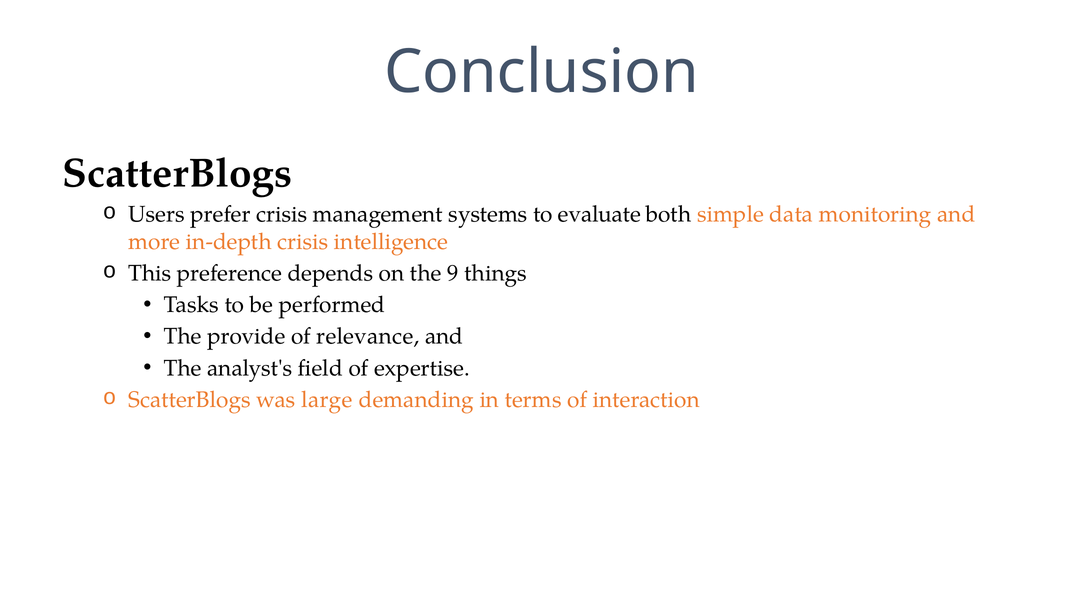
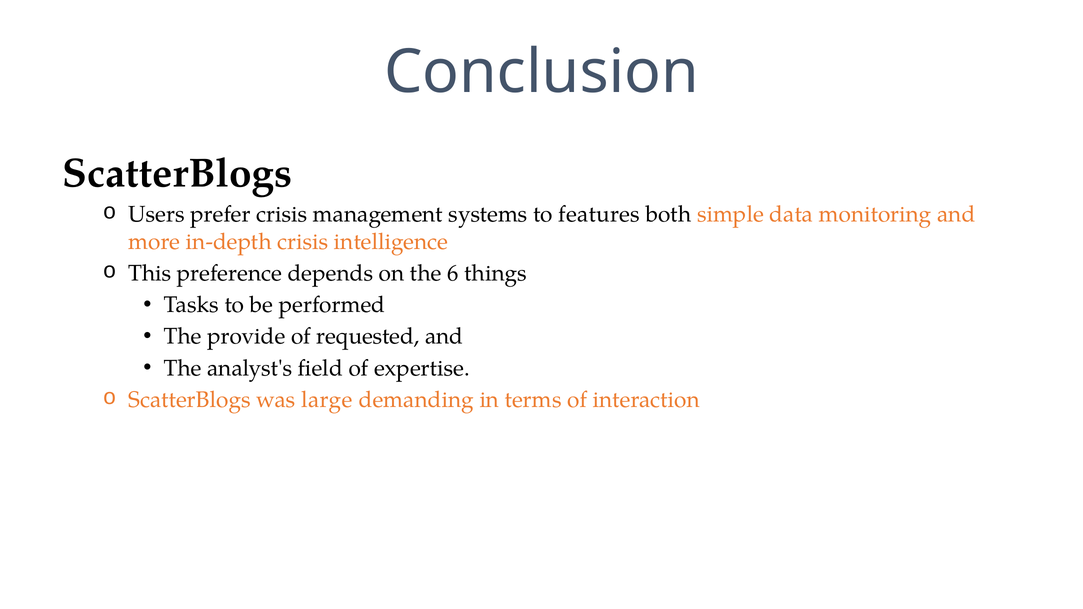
evaluate: evaluate -> features
9: 9 -> 6
relevance: relevance -> requested
